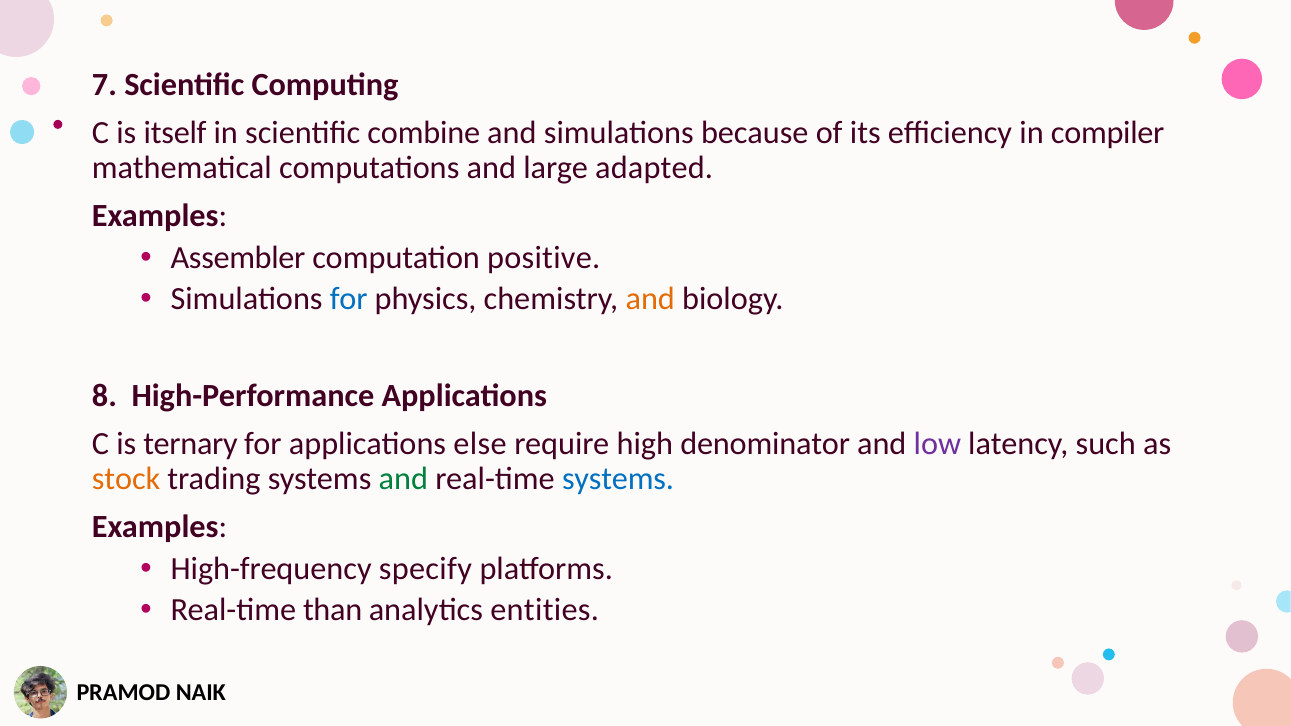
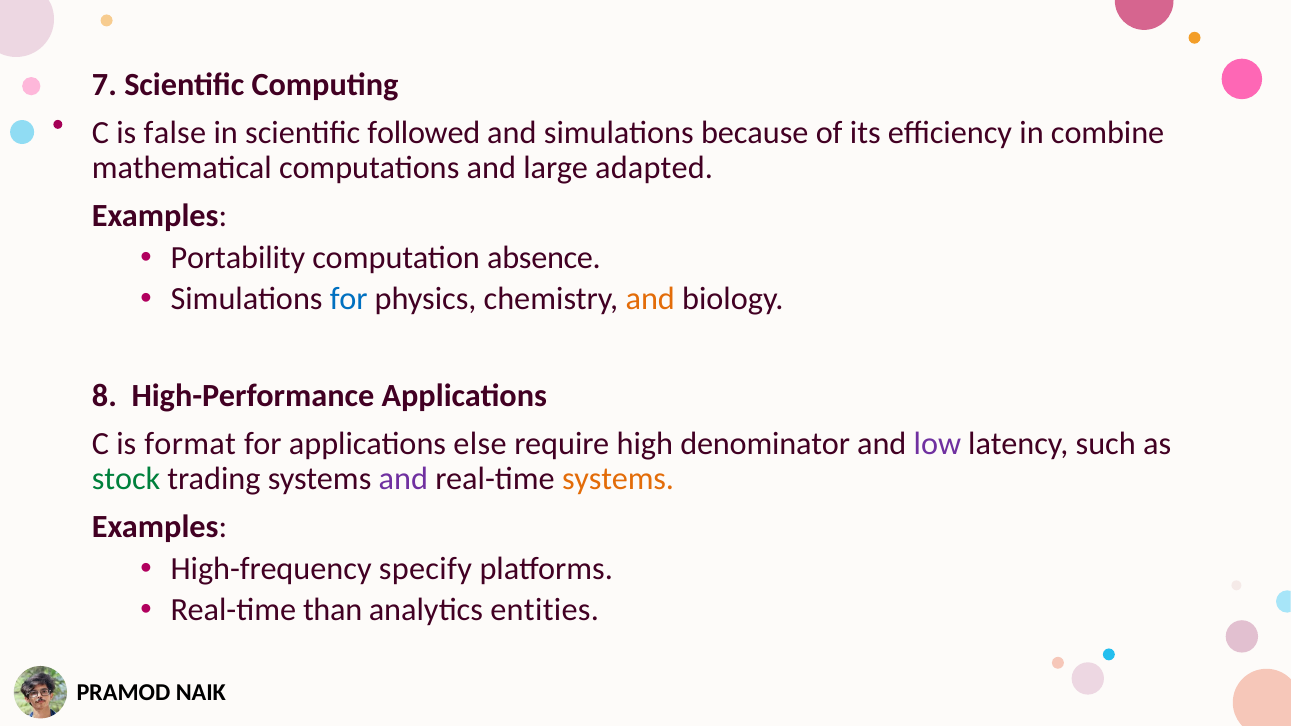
itself: itself -> false
combine: combine -> followed
compiler: compiler -> combine
Assembler: Assembler -> Portability
positive: positive -> absence
ternary: ternary -> format
stock colour: orange -> green
and at (403, 479) colour: green -> purple
systems at (618, 479) colour: blue -> orange
